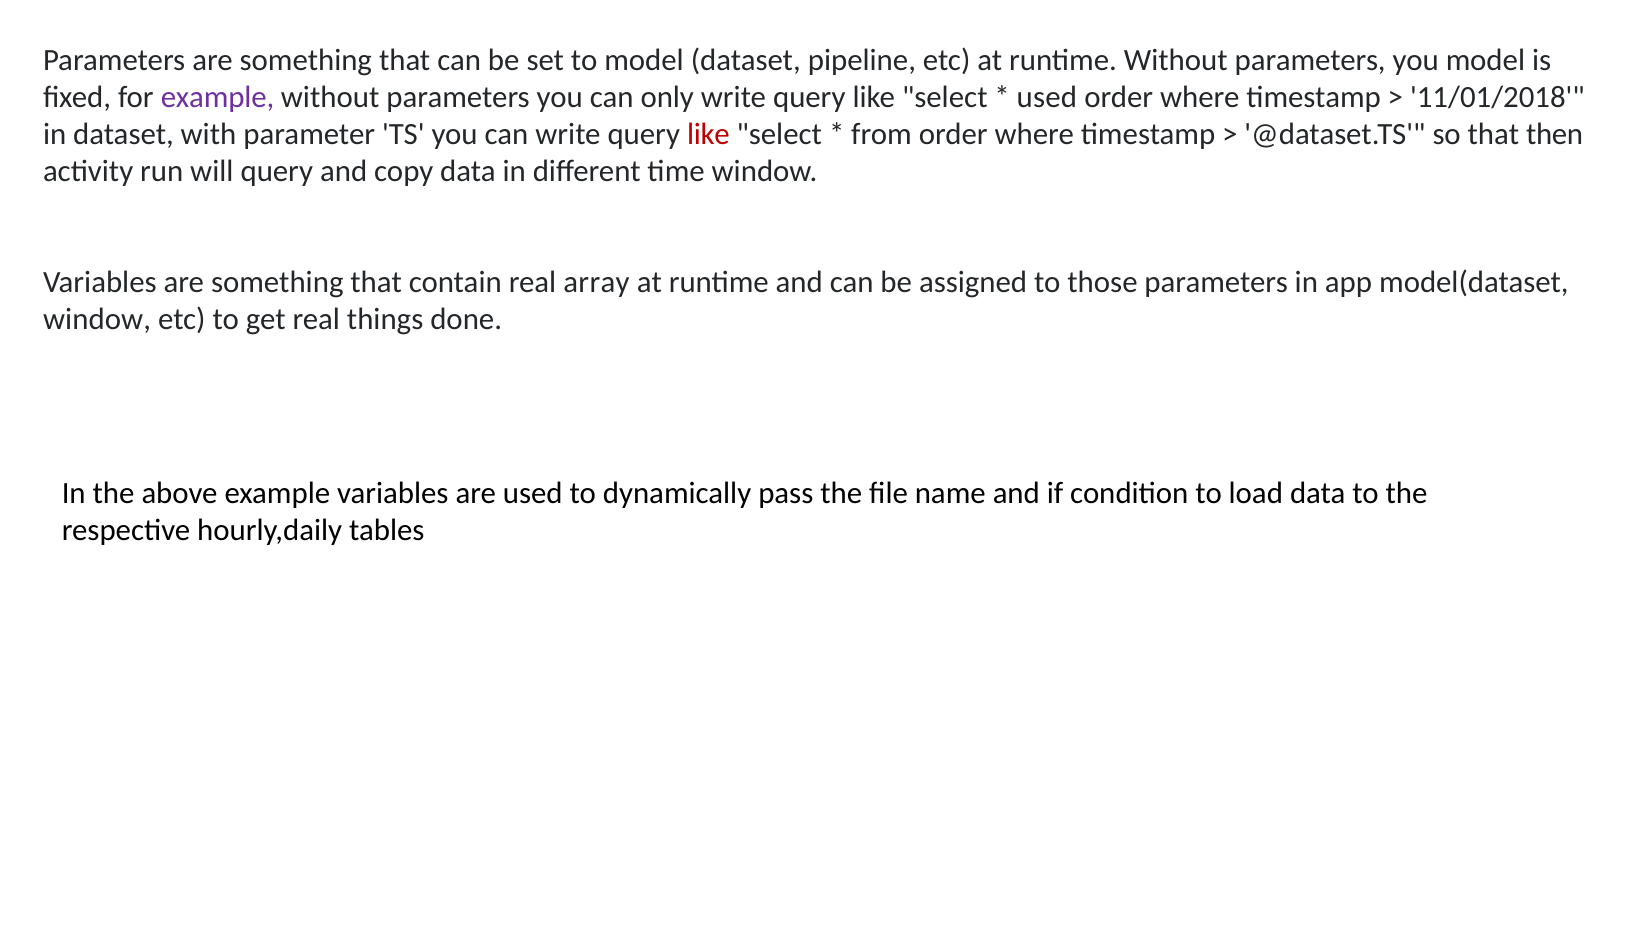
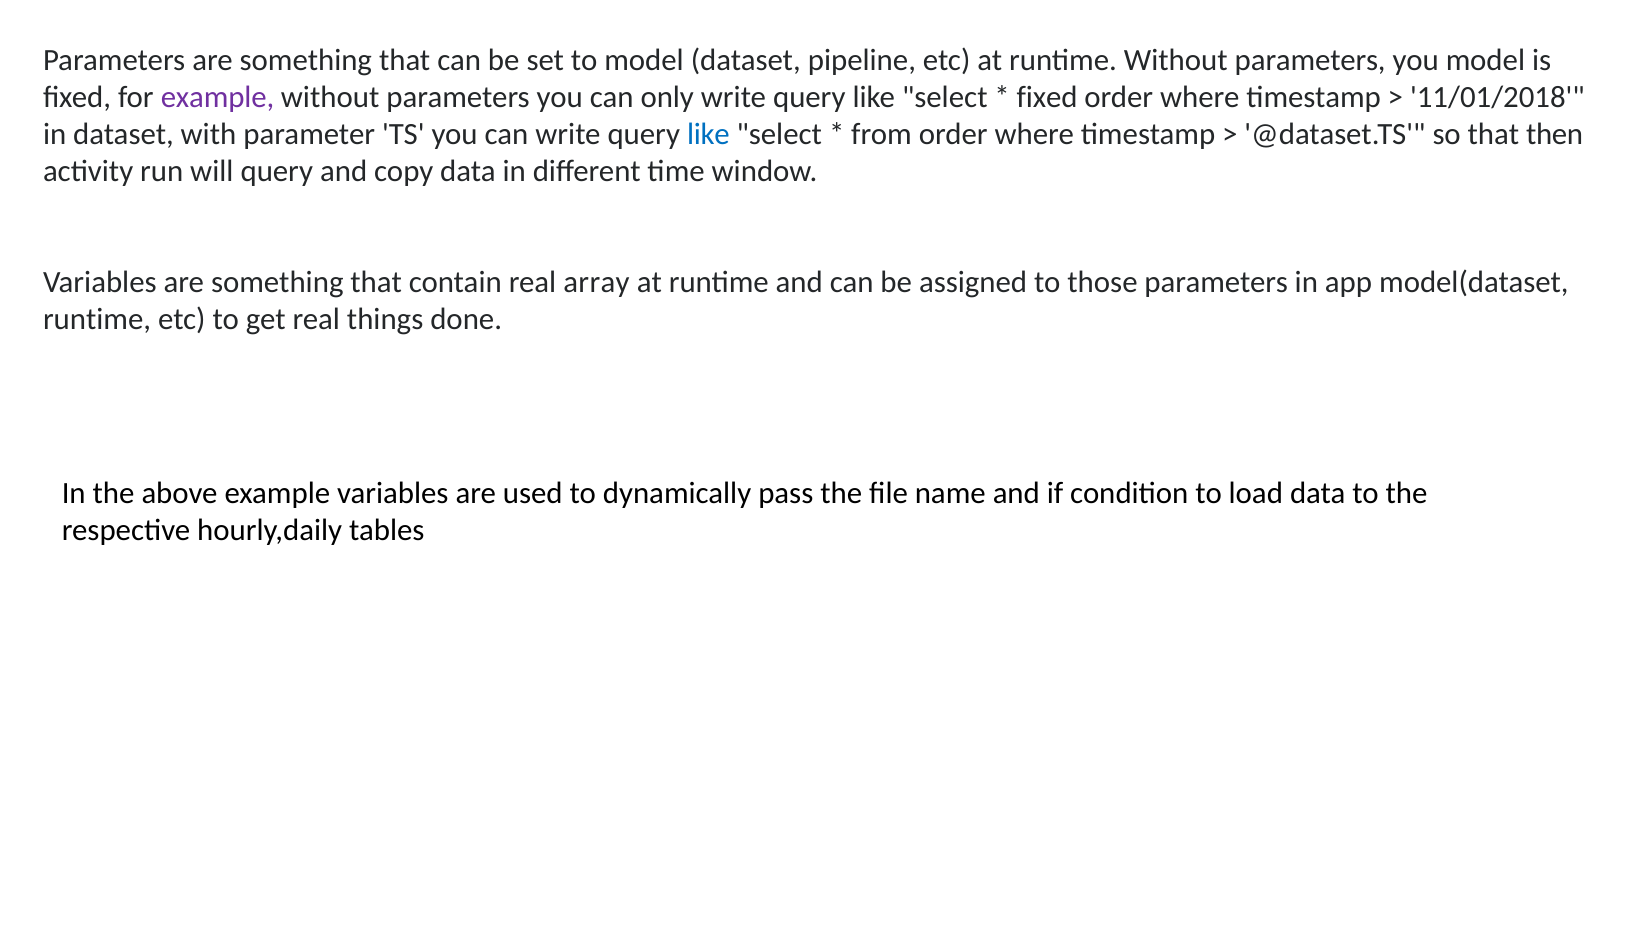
used at (1047, 97): used -> fixed
like at (708, 134) colour: red -> blue
window at (97, 319): window -> runtime
